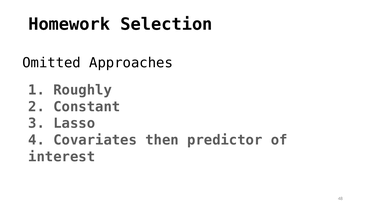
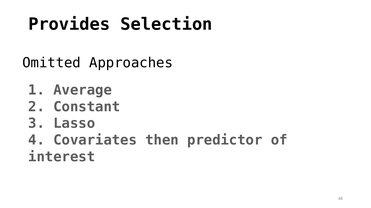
Homework: Homework -> Provides
Roughly: Roughly -> Average
